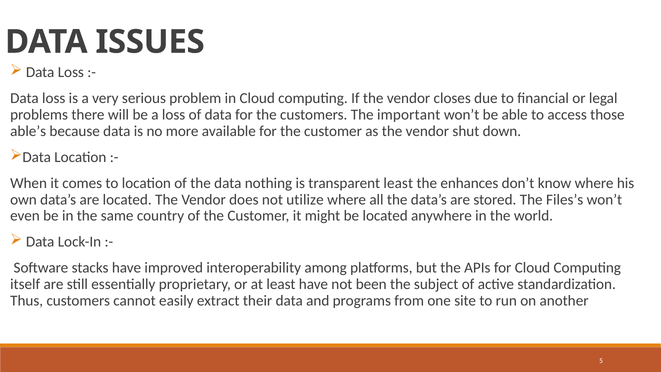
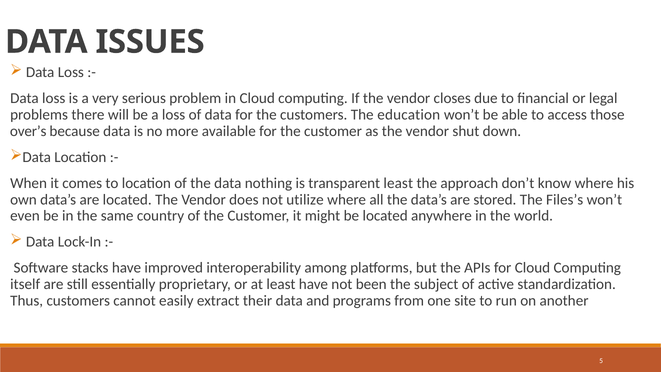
important: important -> education
able’s: able’s -> over’s
enhances: enhances -> approach
